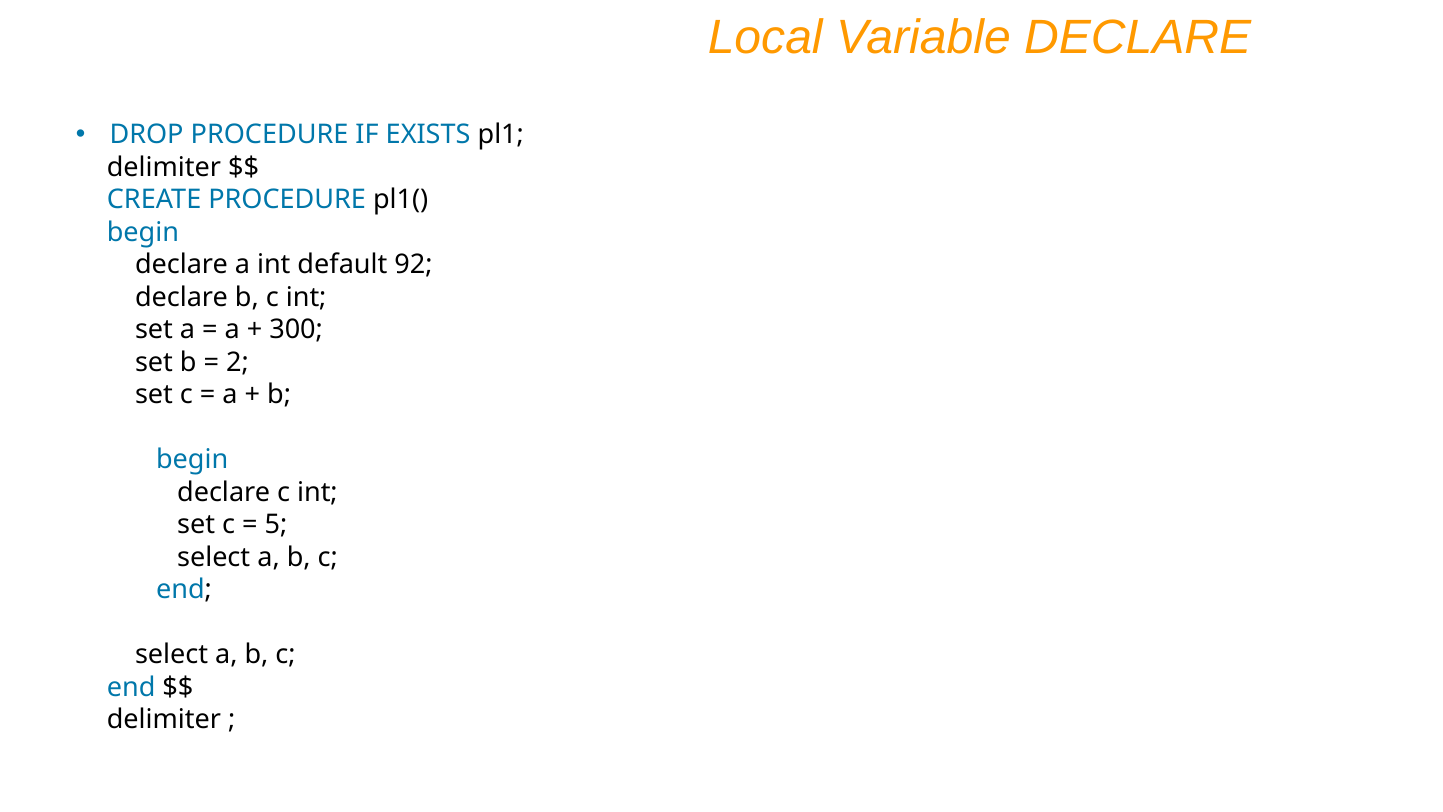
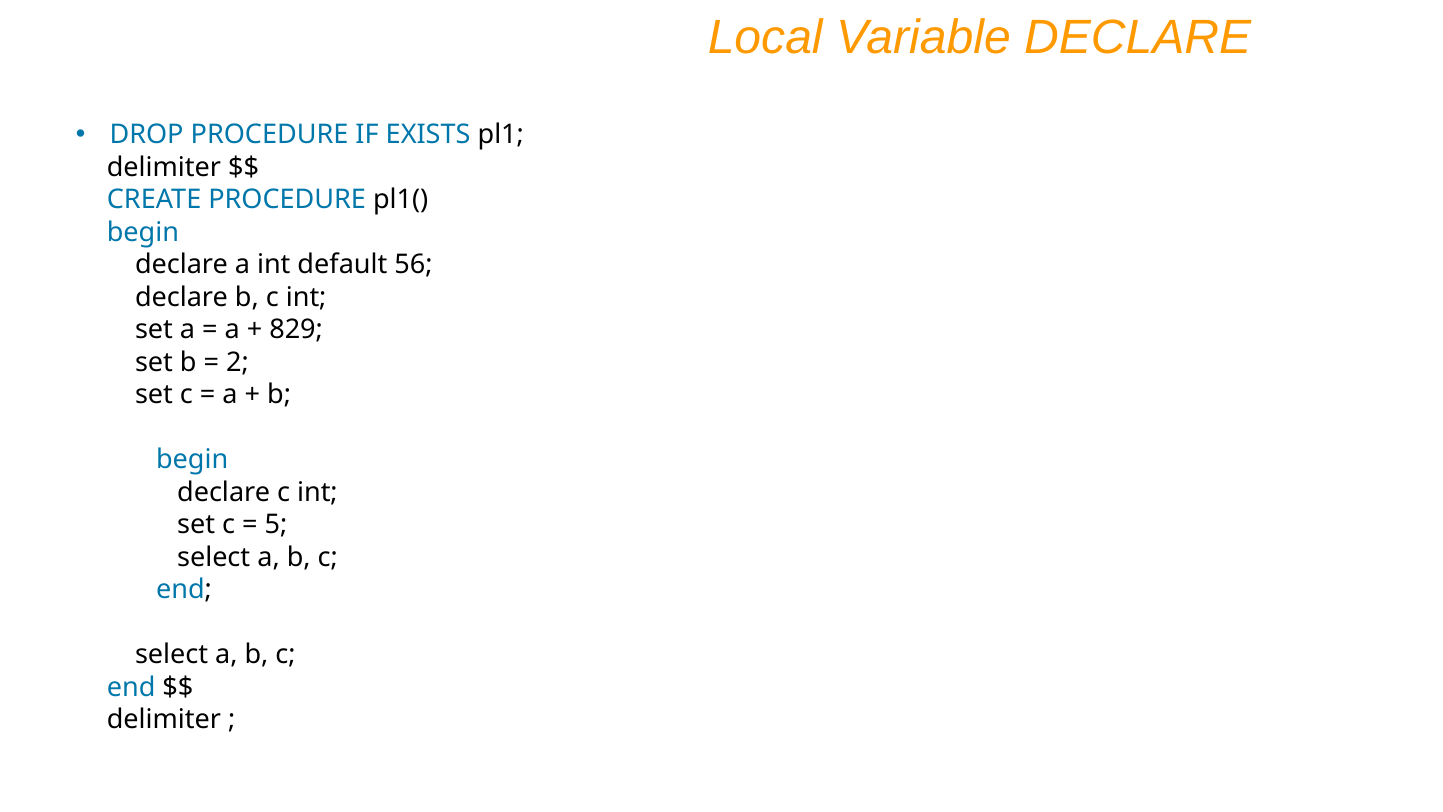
92: 92 -> 56
300: 300 -> 829
